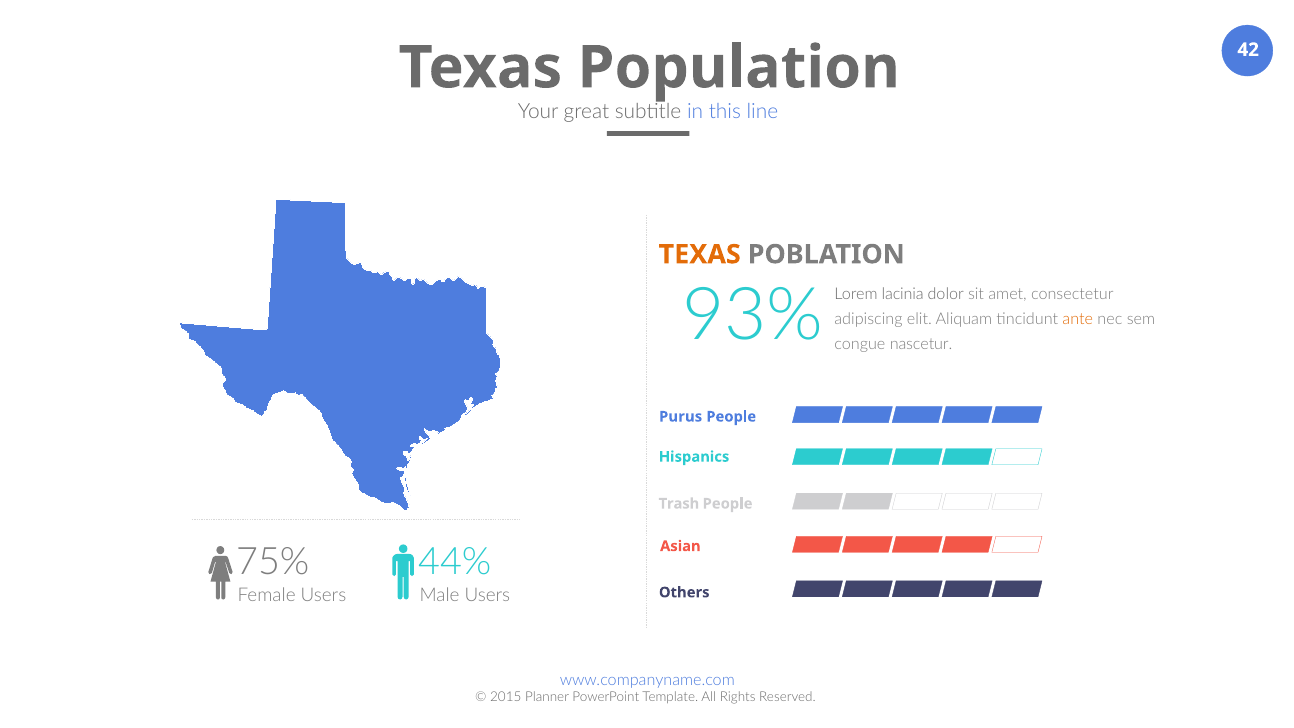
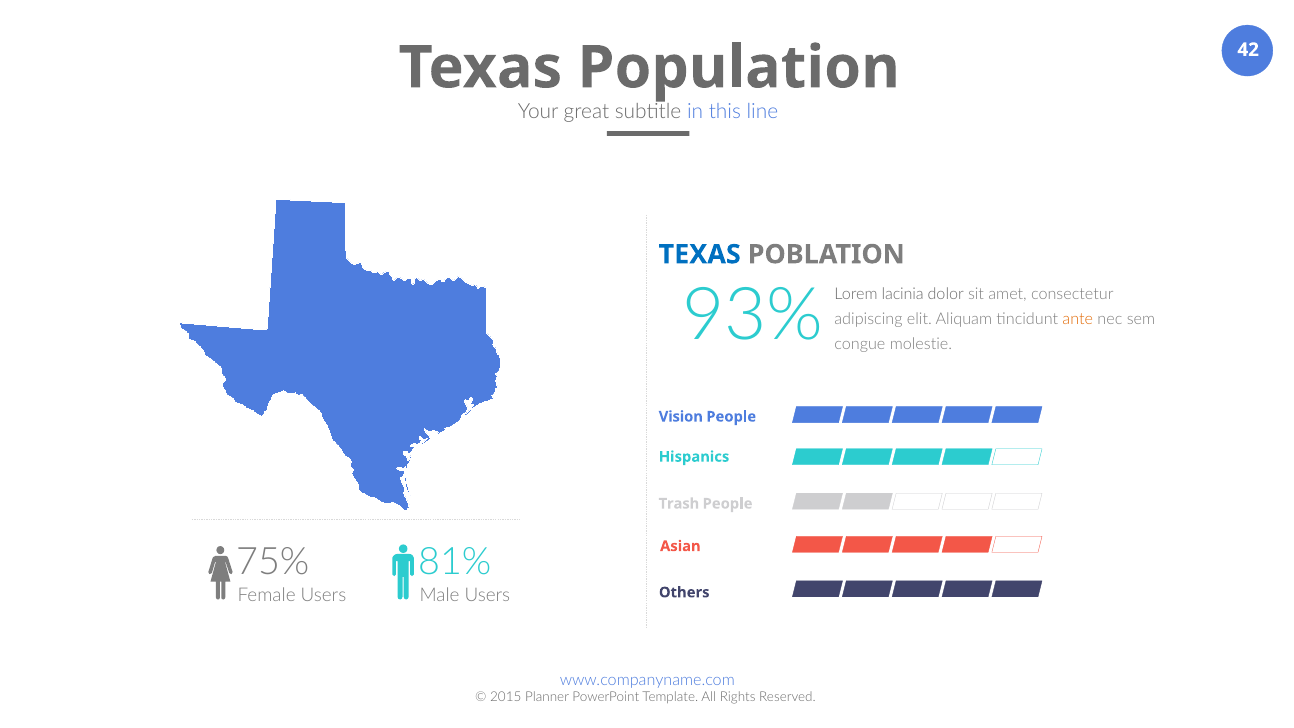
TEXAS at (700, 254) colour: orange -> blue
nascetur: nascetur -> molestie
Purus: Purus -> Vision
44%: 44% -> 81%
